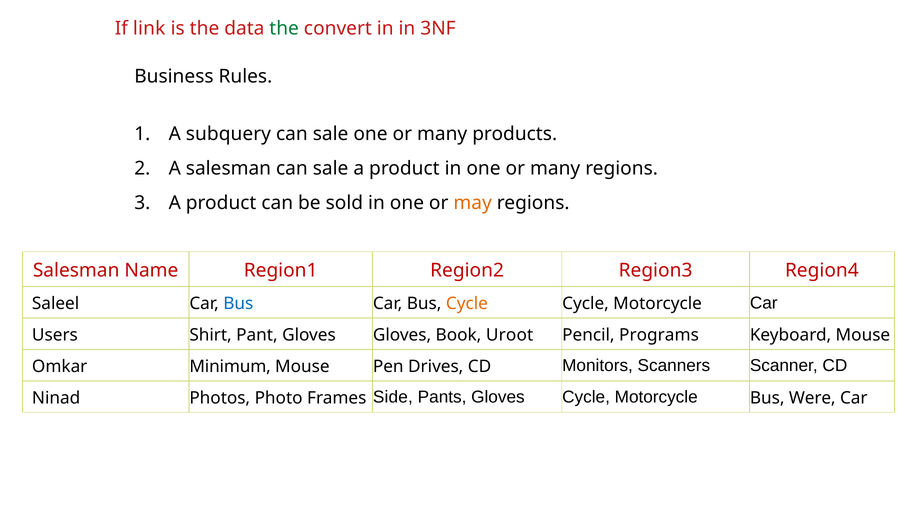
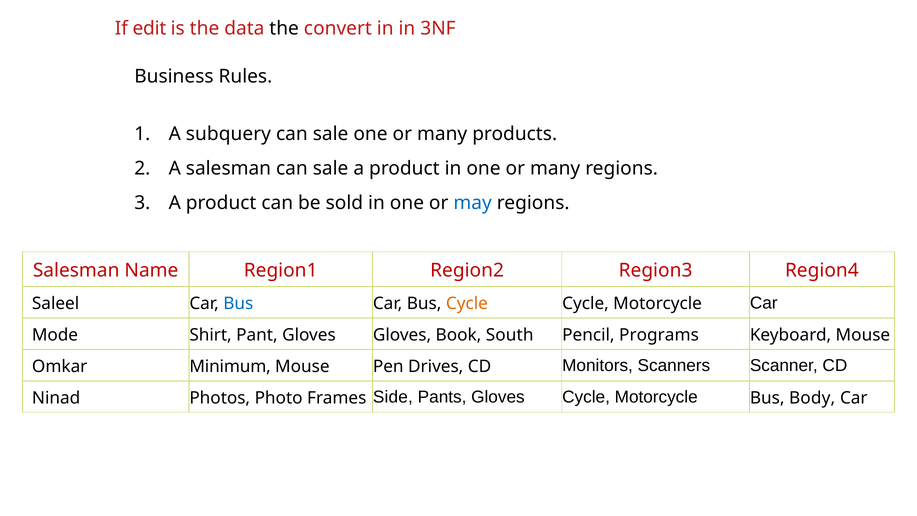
link: link -> edit
the at (284, 28) colour: green -> black
may colour: orange -> blue
Users: Users -> Mode
Uroot: Uroot -> South
Were: Were -> Body
